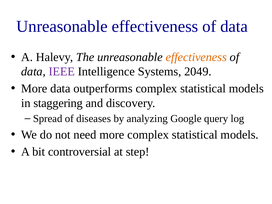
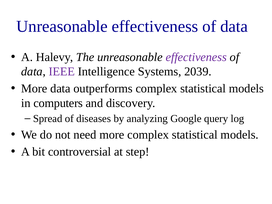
effectiveness at (196, 57) colour: orange -> purple
2049: 2049 -> 2039
staggering: staggering -> computers
